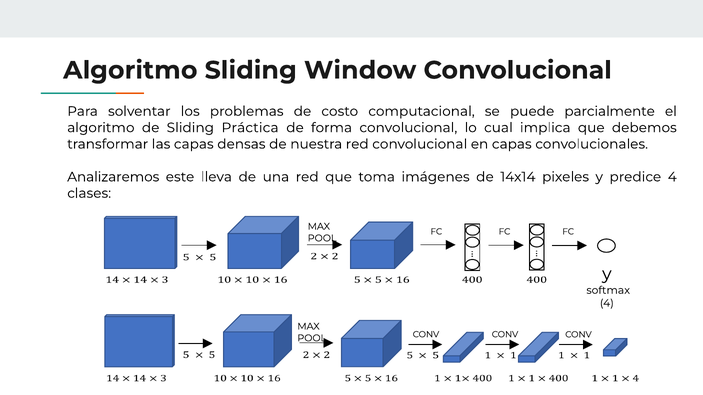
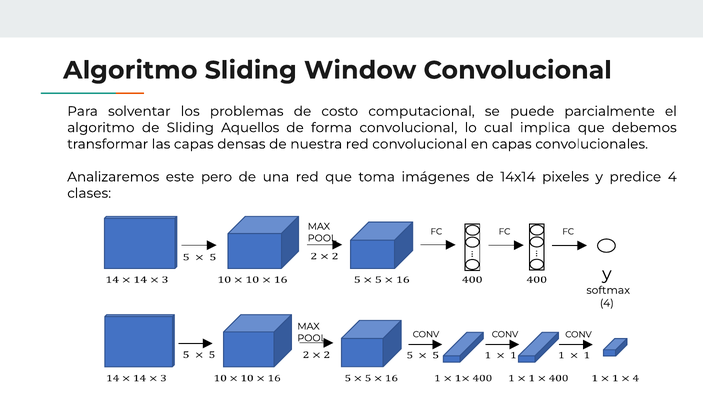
Práctica: Práctica -> Aquellos
lleva: lleva -> pero
